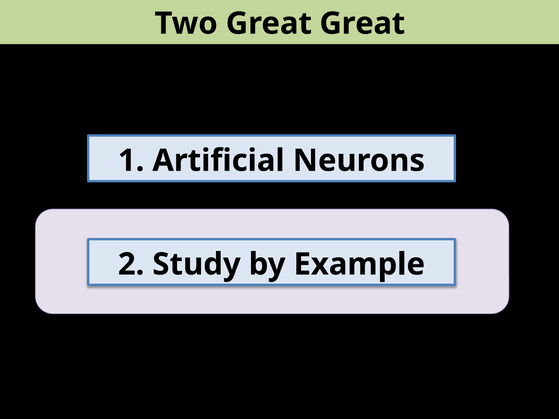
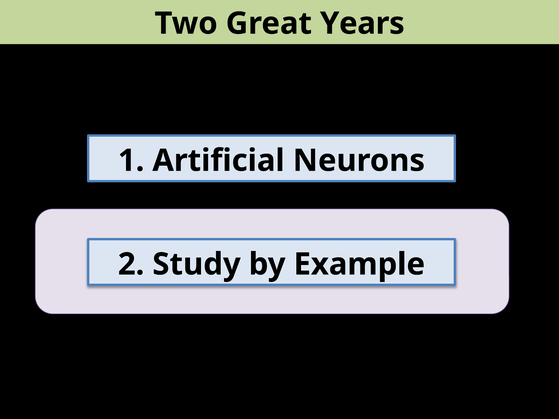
Great Great: Great -> Years
